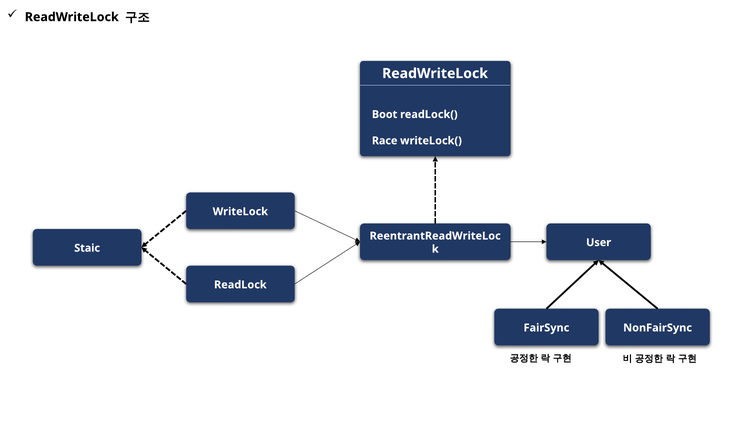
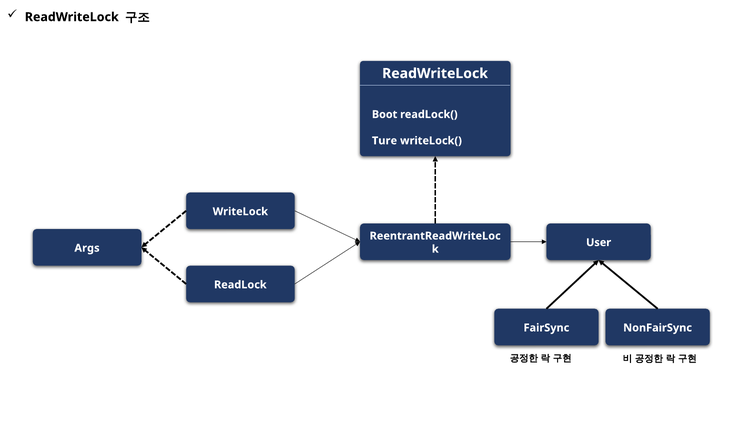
Race: Race -> Ture
Staic: Staic -> Args
